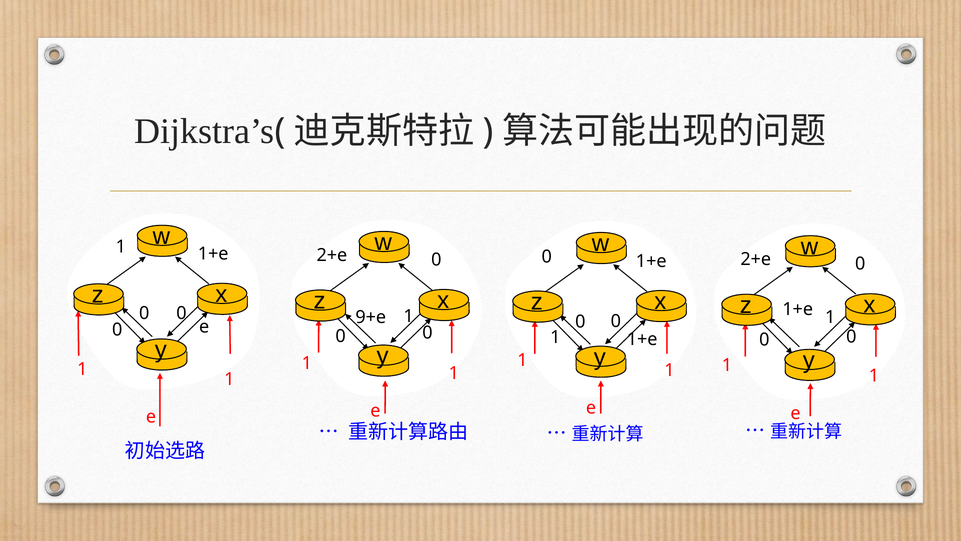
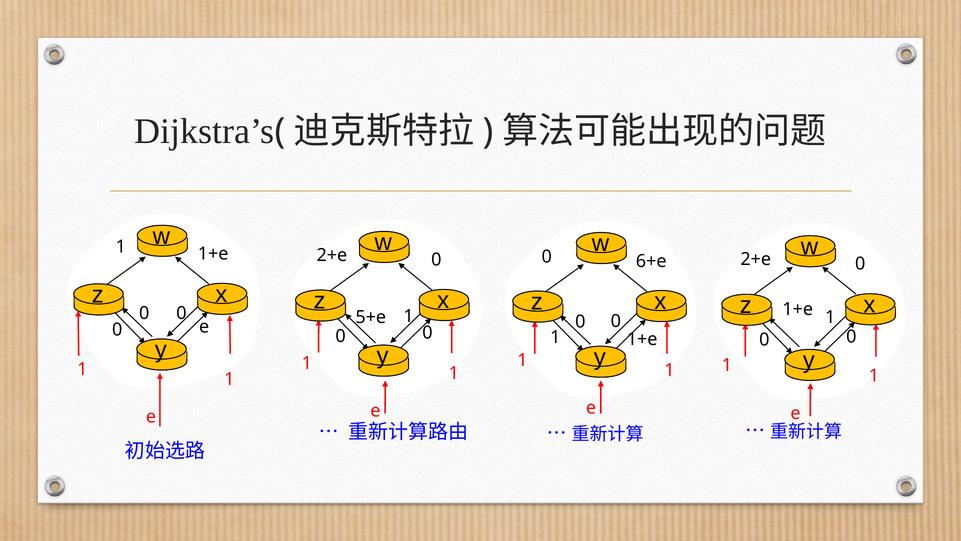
1+e at (651, 261): 1+e -> 6+e
9+e: 9+e -> 5+e
